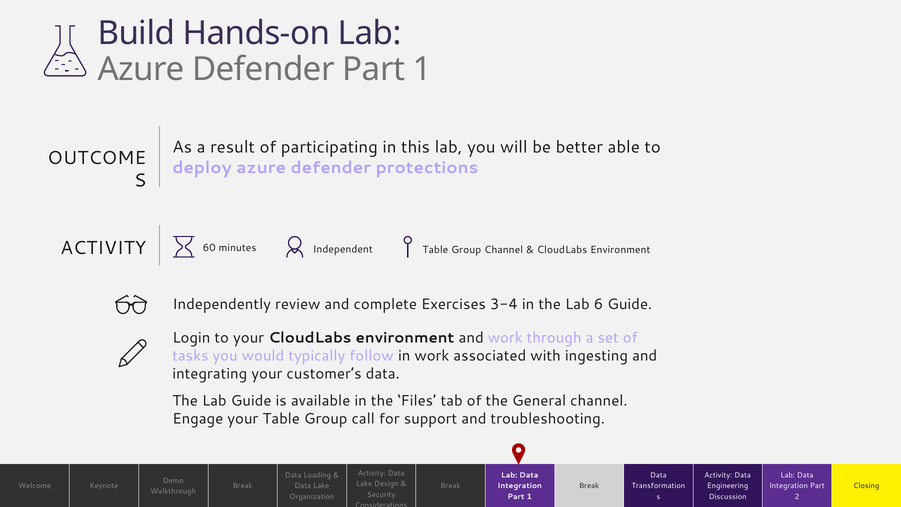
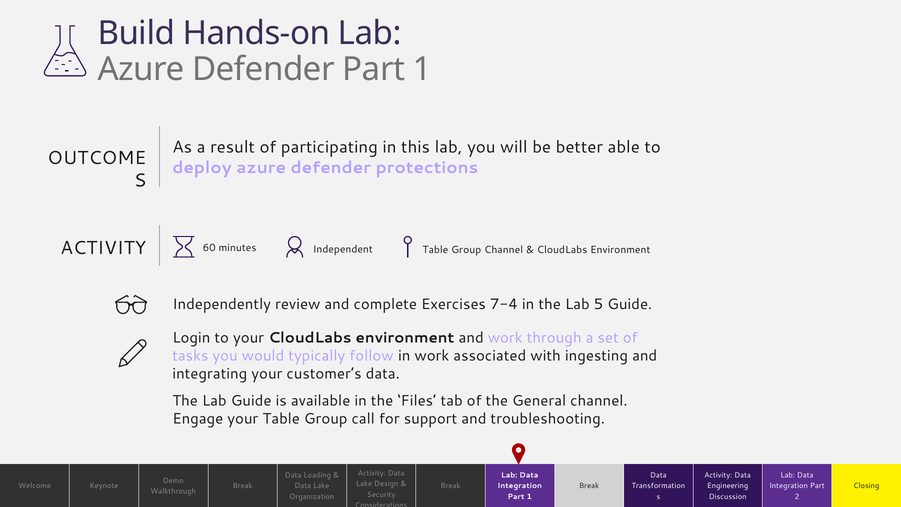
3-4: 3-4 -> 7-4
6: 6 -> 5
